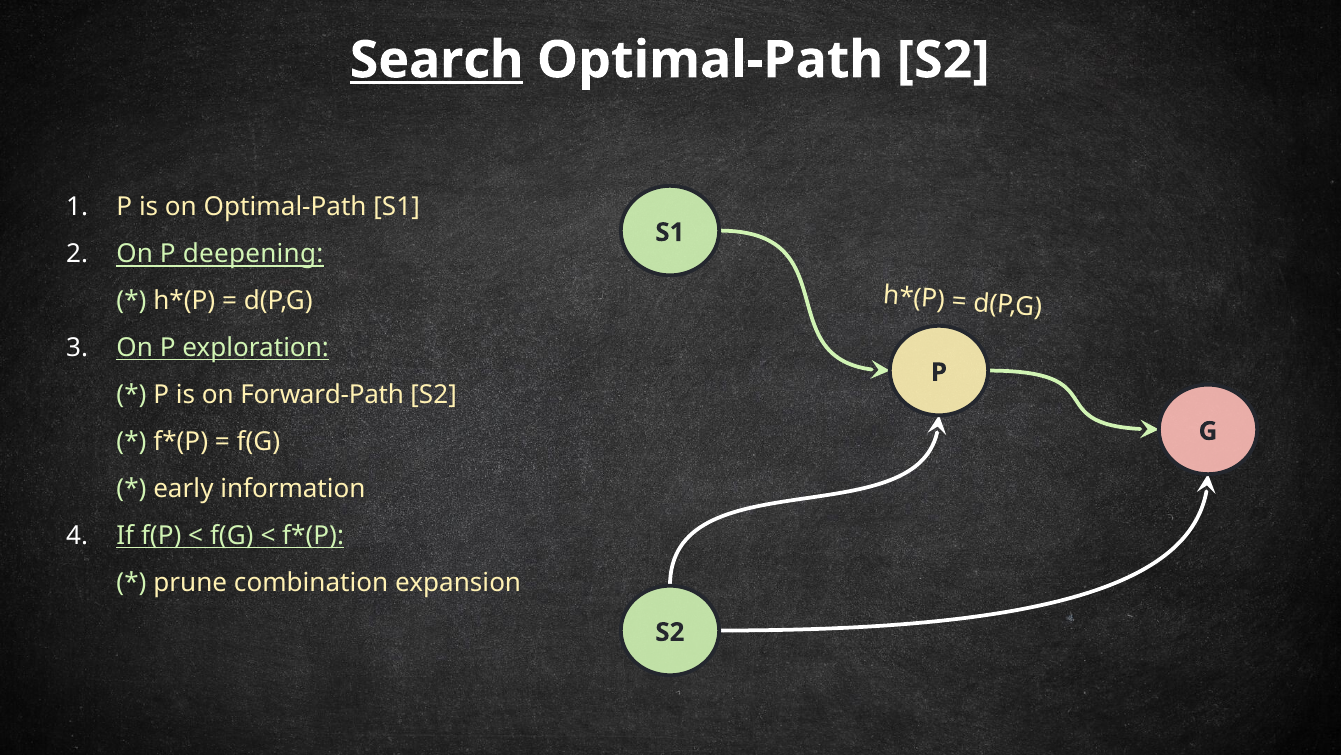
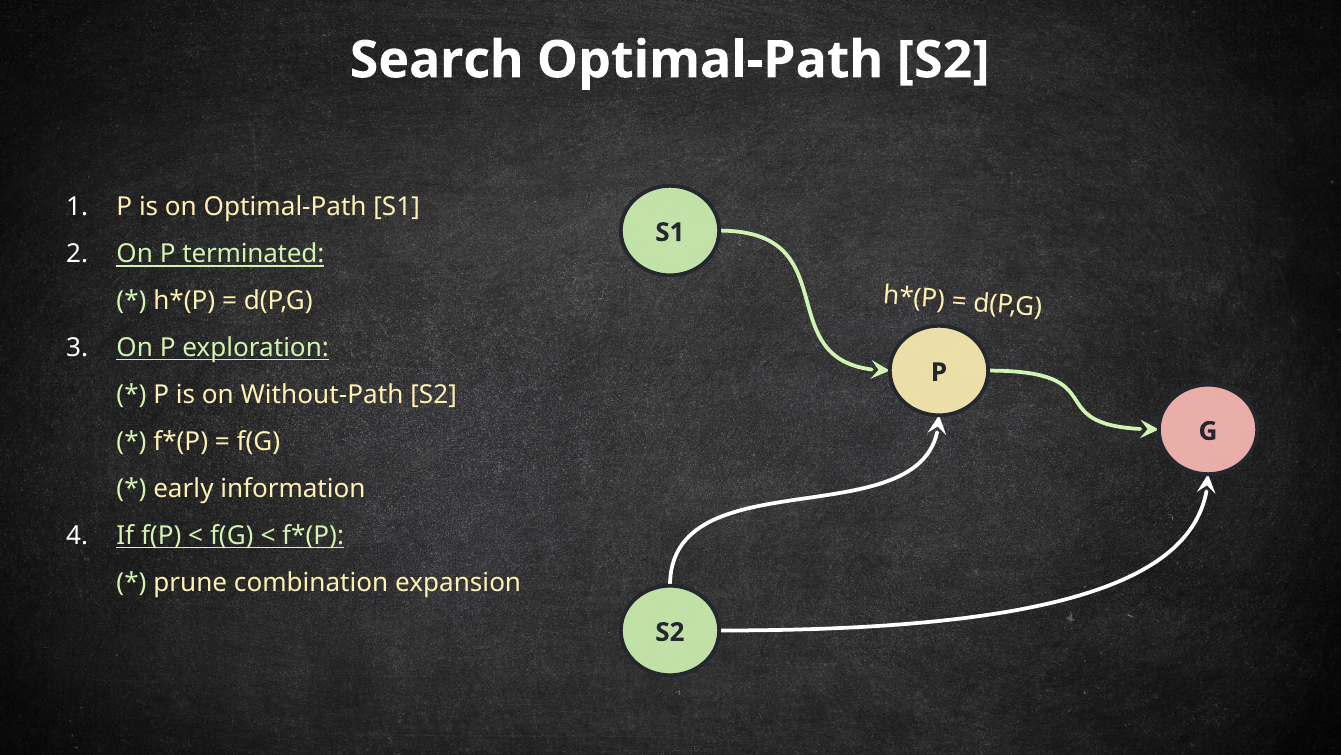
Search underline: present -> none
deepening: deepening -> terminated
Forward-Path: Forward-Path -> Without-Path
